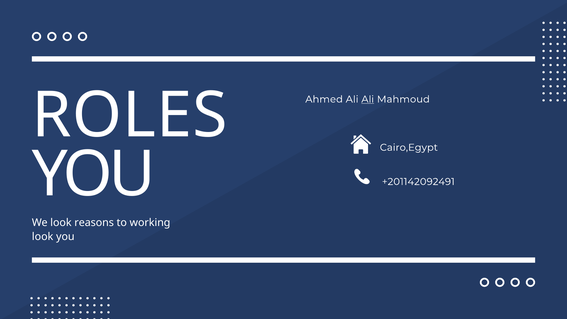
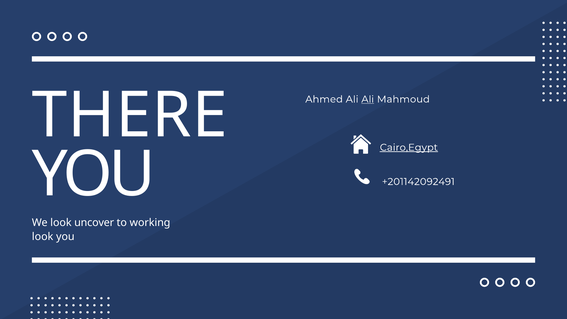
ROLES: ROLES -> THERE
Cairo,Egypt underline: none -> present
reasons: reasons -> uncover
